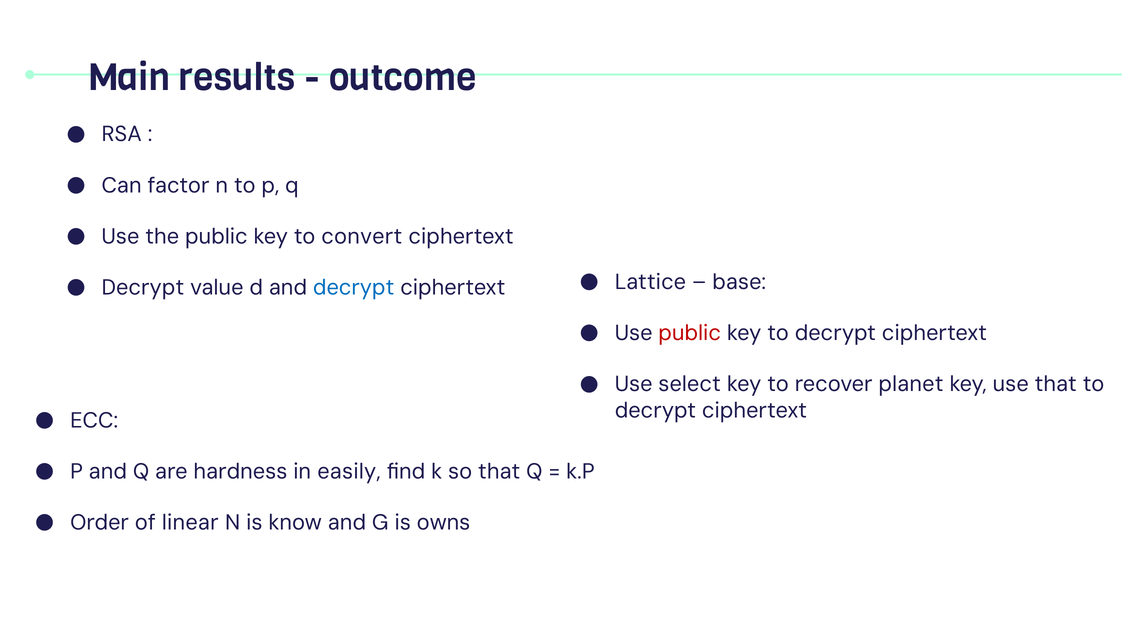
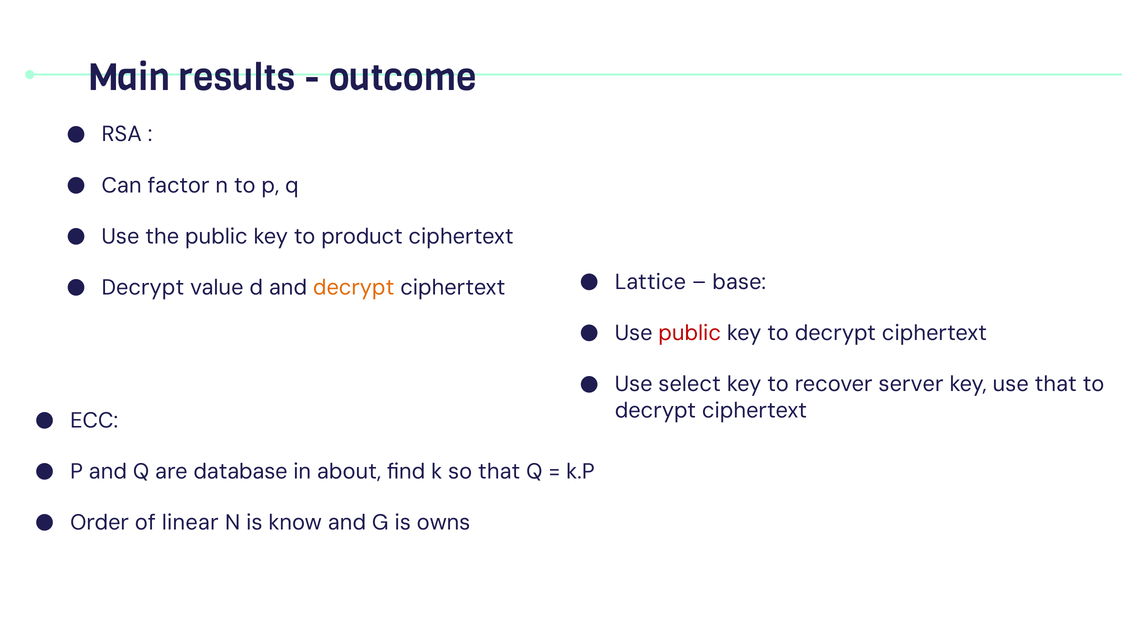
convert: convert -> product
decrypt at (354, 288) colour: blue -> orange
planet: planet -> server
hardness: hardness -> database
easily: easily -> about
